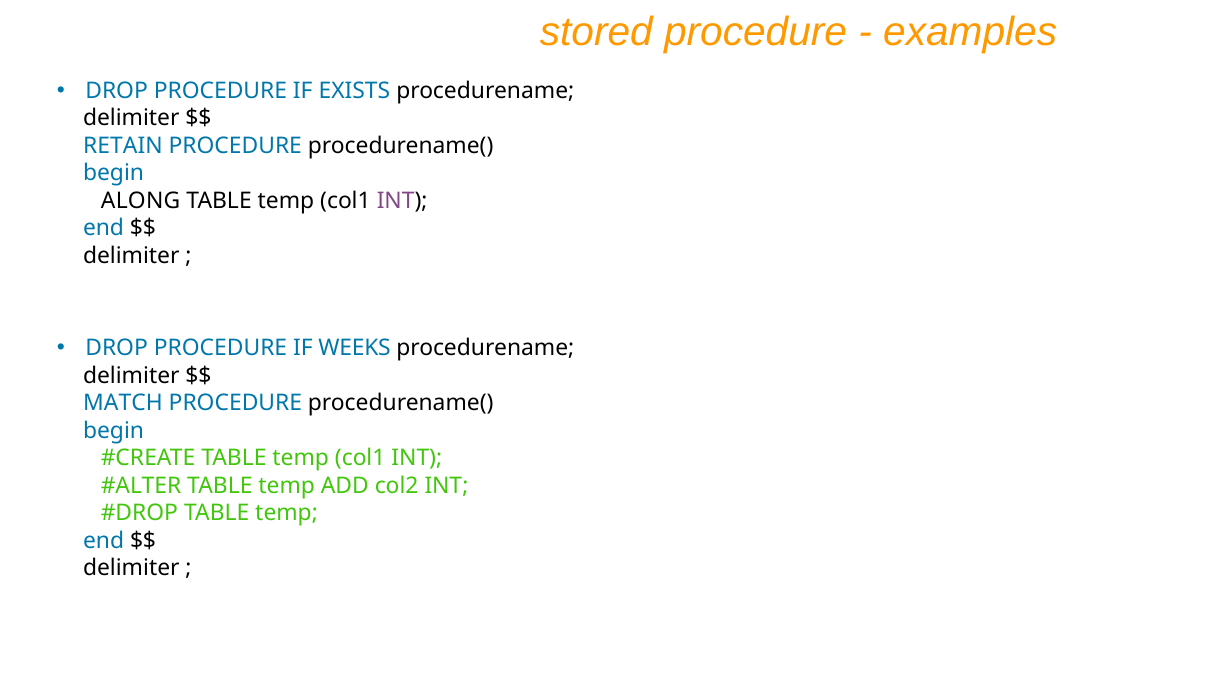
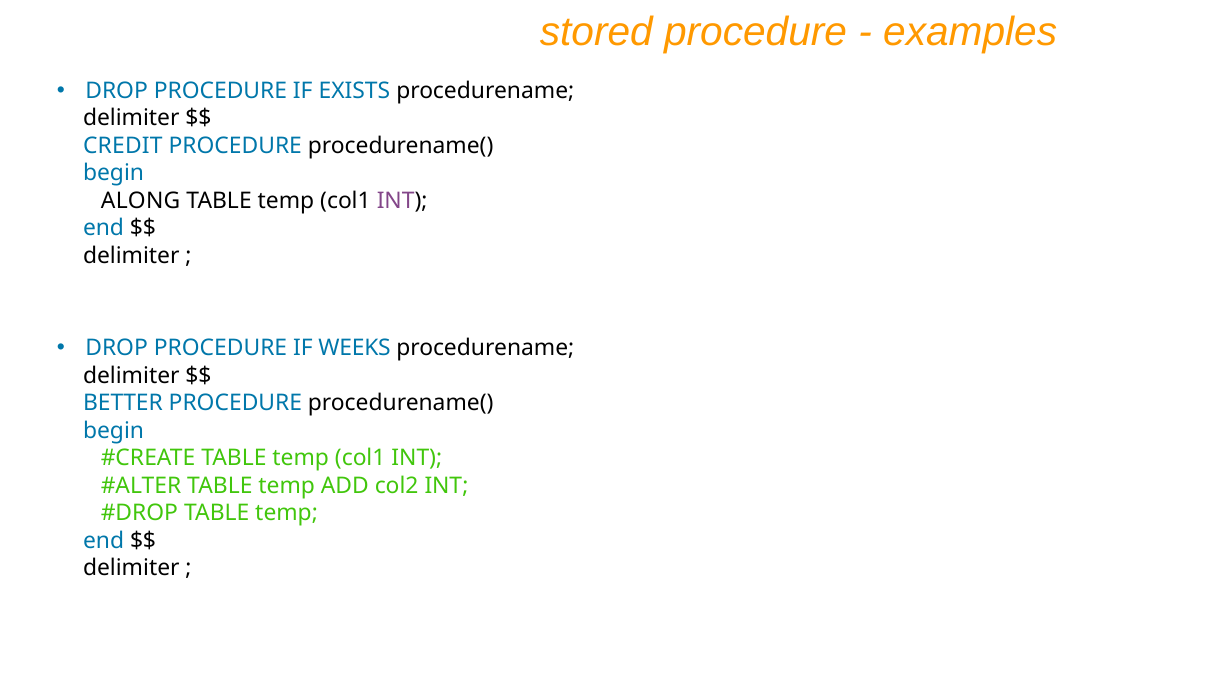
RETAIN: RETAIN -> CREDIT
MATCH: MATCH -> BETTER
